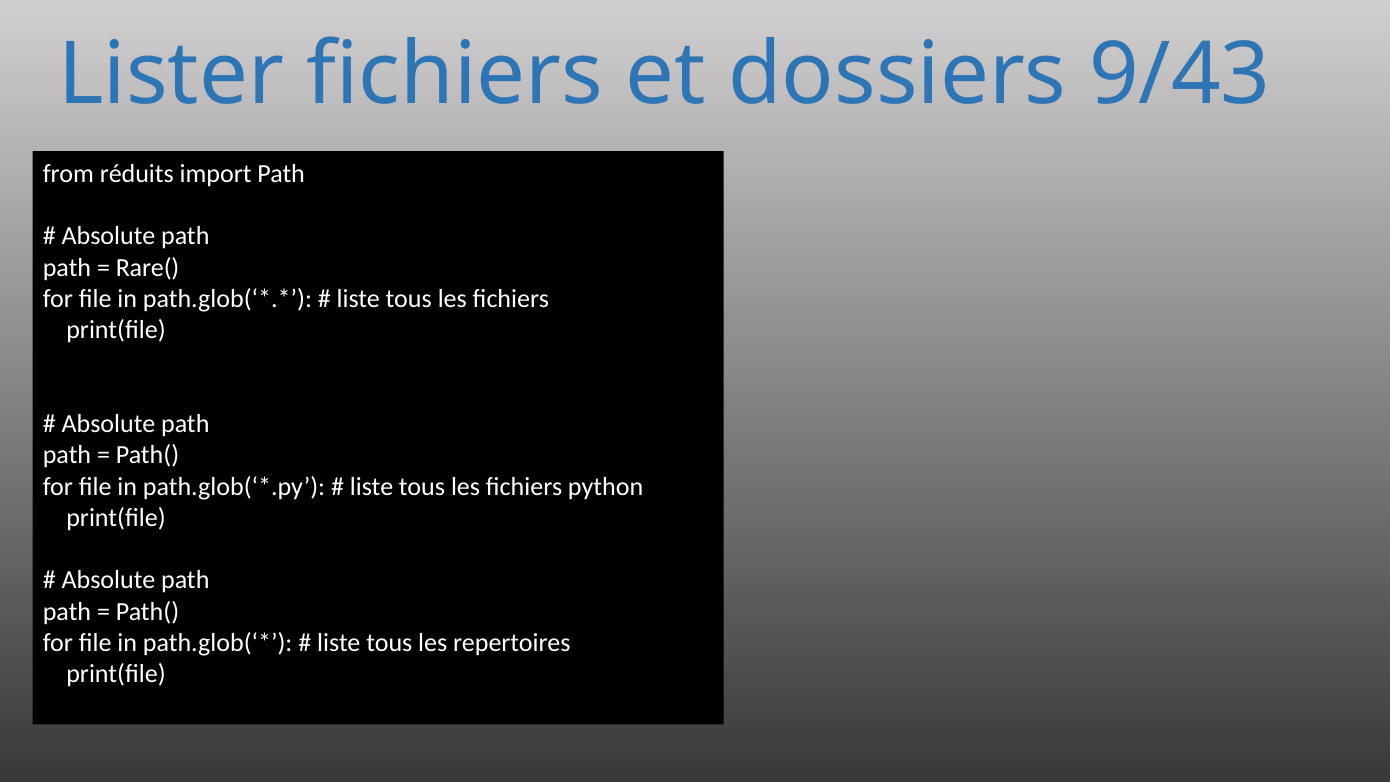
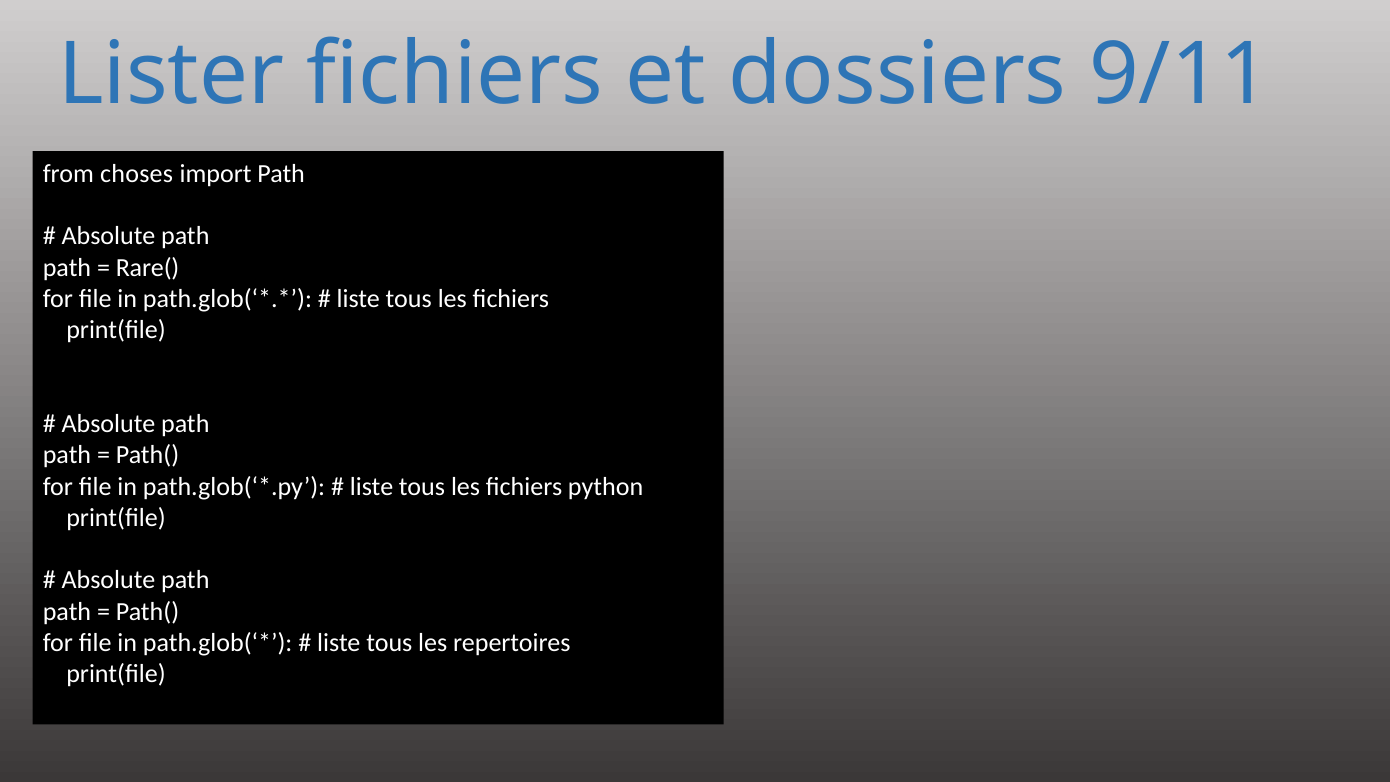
9/43: 9/43 -> 9/11
réduits: réduits -> choses
